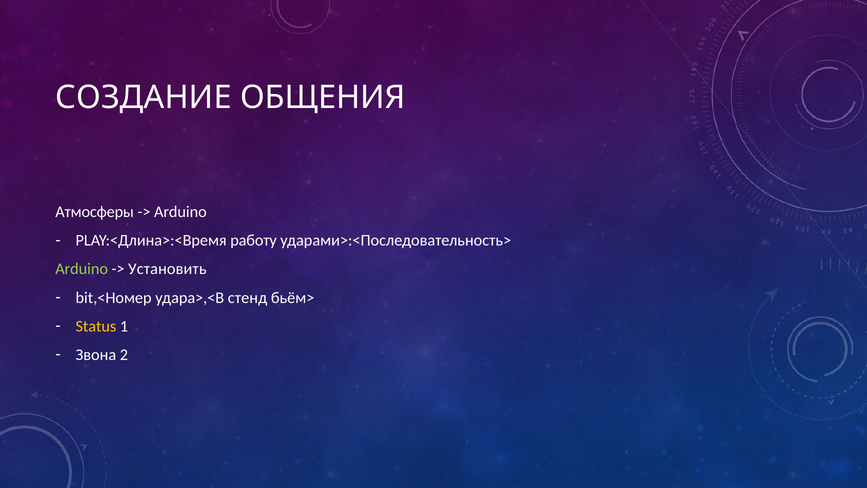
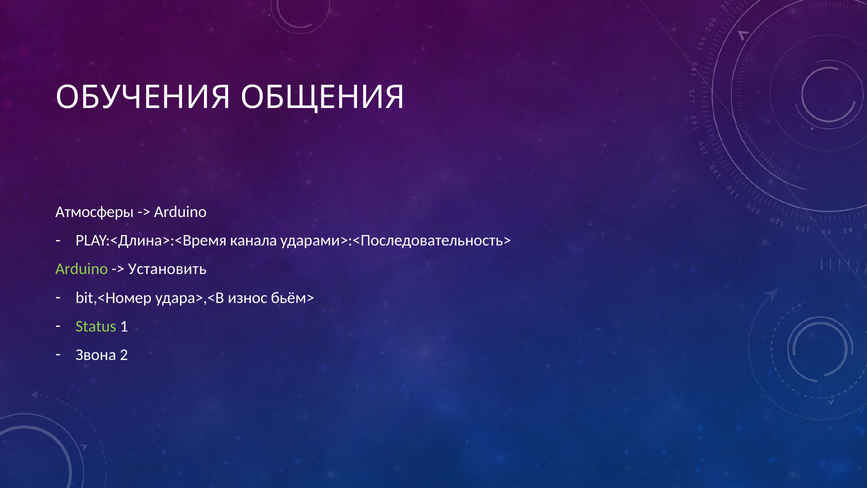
СОЗДАНИЕ: СОЗДАНИЕ -> ОБУЧЕНИЯ
работу: работу -> канала
стенд: стенд -> износ
Status colour: yellow -> light green
